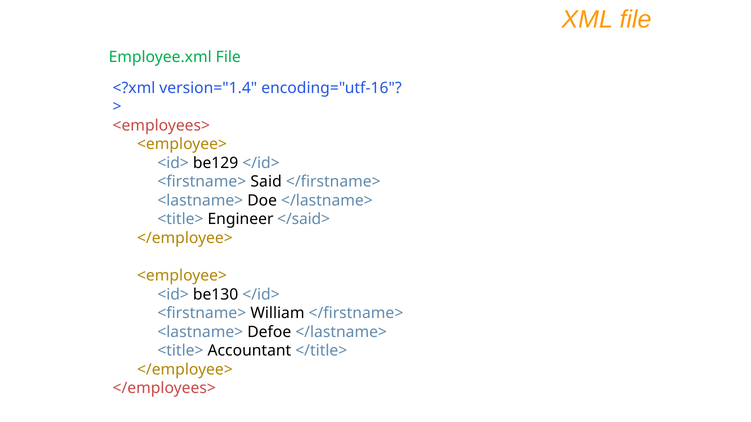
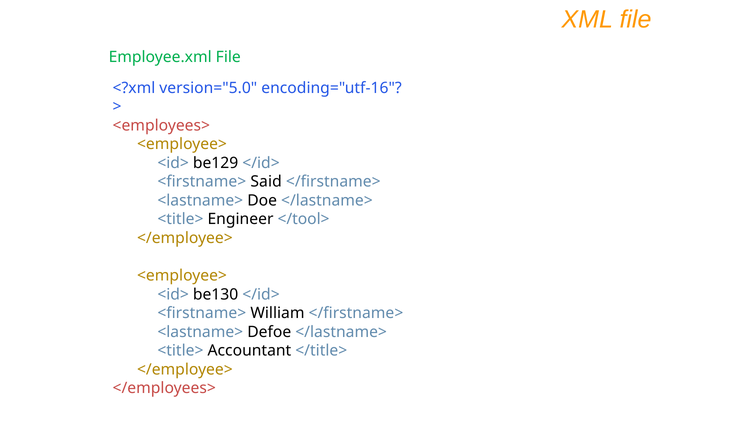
version="1.4: version="1.4 -> version="5.0
</said>: </said> -> </tool>
